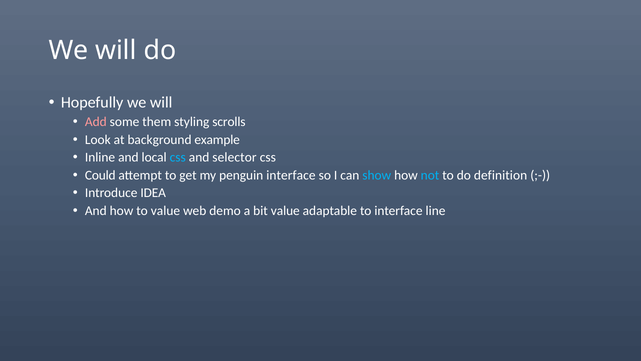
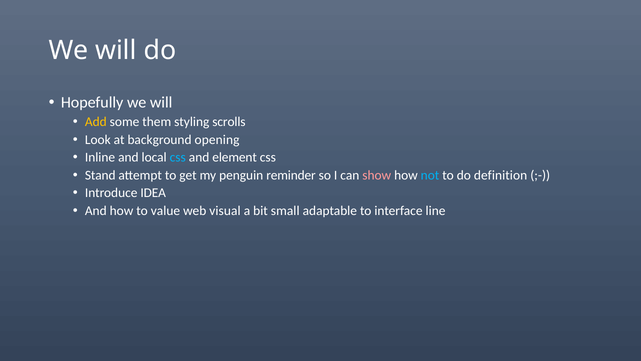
Add colour: pink -> yellow
example: example -> opening
selector: selector -> element
Could: Could -> Stand
penguin interface: interface -> reminder
show colour: light blue -> pink
demo: demo -> visual
bit value: value -> small
